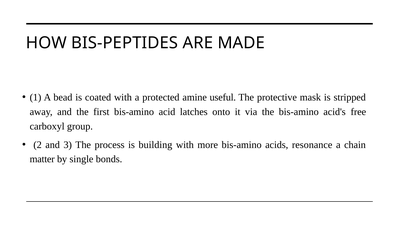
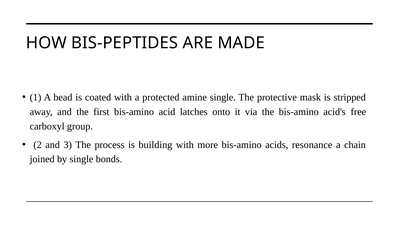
amine useful: useful -> single
matter: matter -> joined
